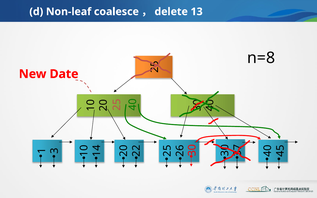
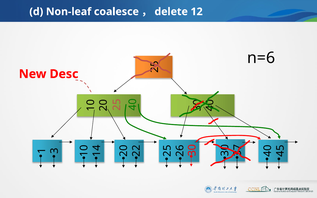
13 at (197, 12): 13 -> 12
n=8: n=8 -> n=6
Date: Date -> Desc
